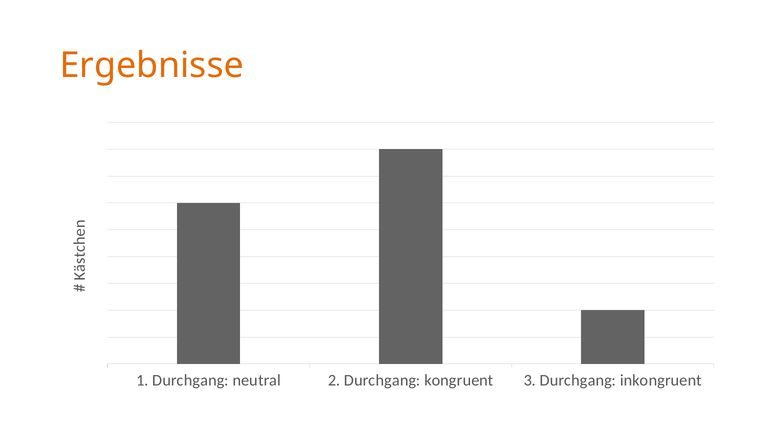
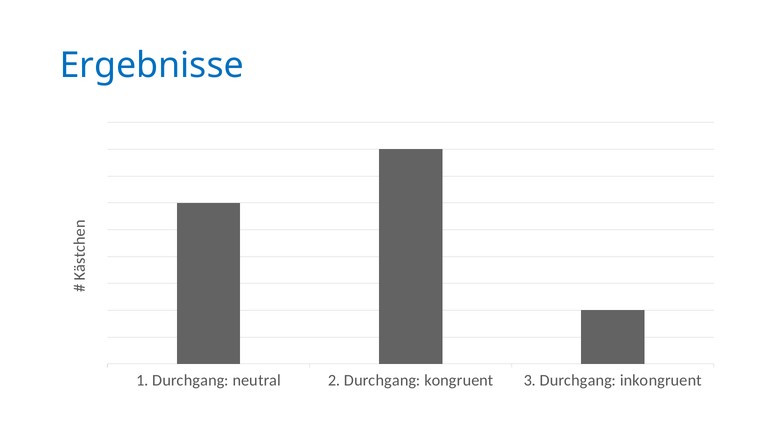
Ergebnisse colour: orange -> blue
